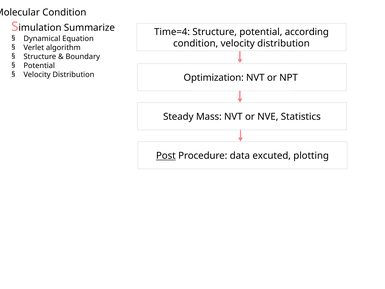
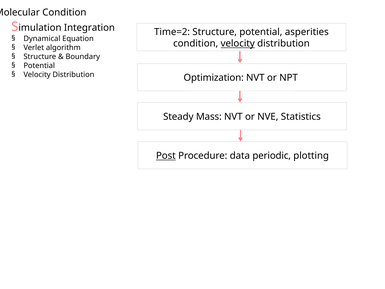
Summarize: Summarize -> Integration
Time=4: Time=4 -> Time=2
according: according -> asperities
velocity at (238, 44) underline: none -> present
excuted: excuted -> periodic
